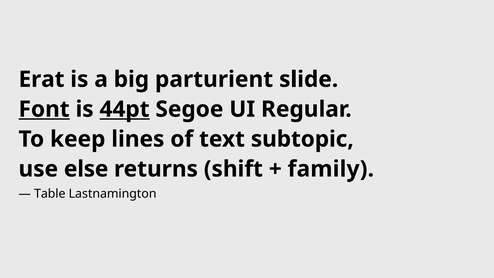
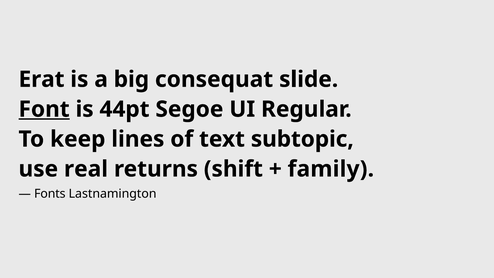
parturient: parturient -> consequat
44pt underline: present -> none
else: else -> real
Table: Table -> Fonts
